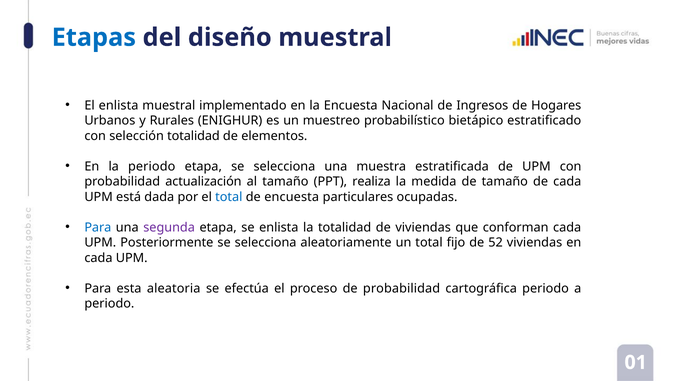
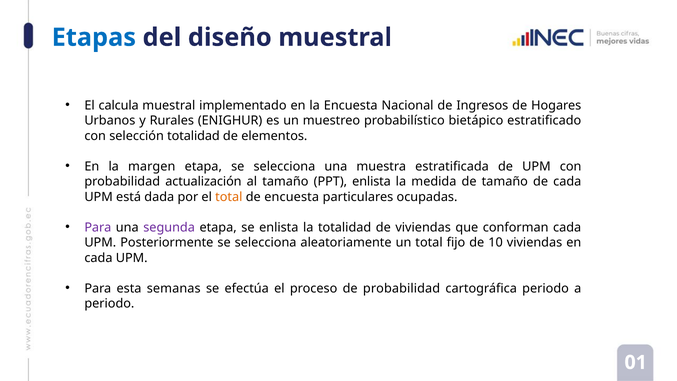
El enlista: enlista -> calcula
la periodo: periodo -> margen
PPT realiza: realiza -> enlista
total at (229, 197) colour: blue -> orange
Para at (98, 227) colour: blue -> purple
52: 52 -> 10
aleatoria: aleatoria -> semanas
